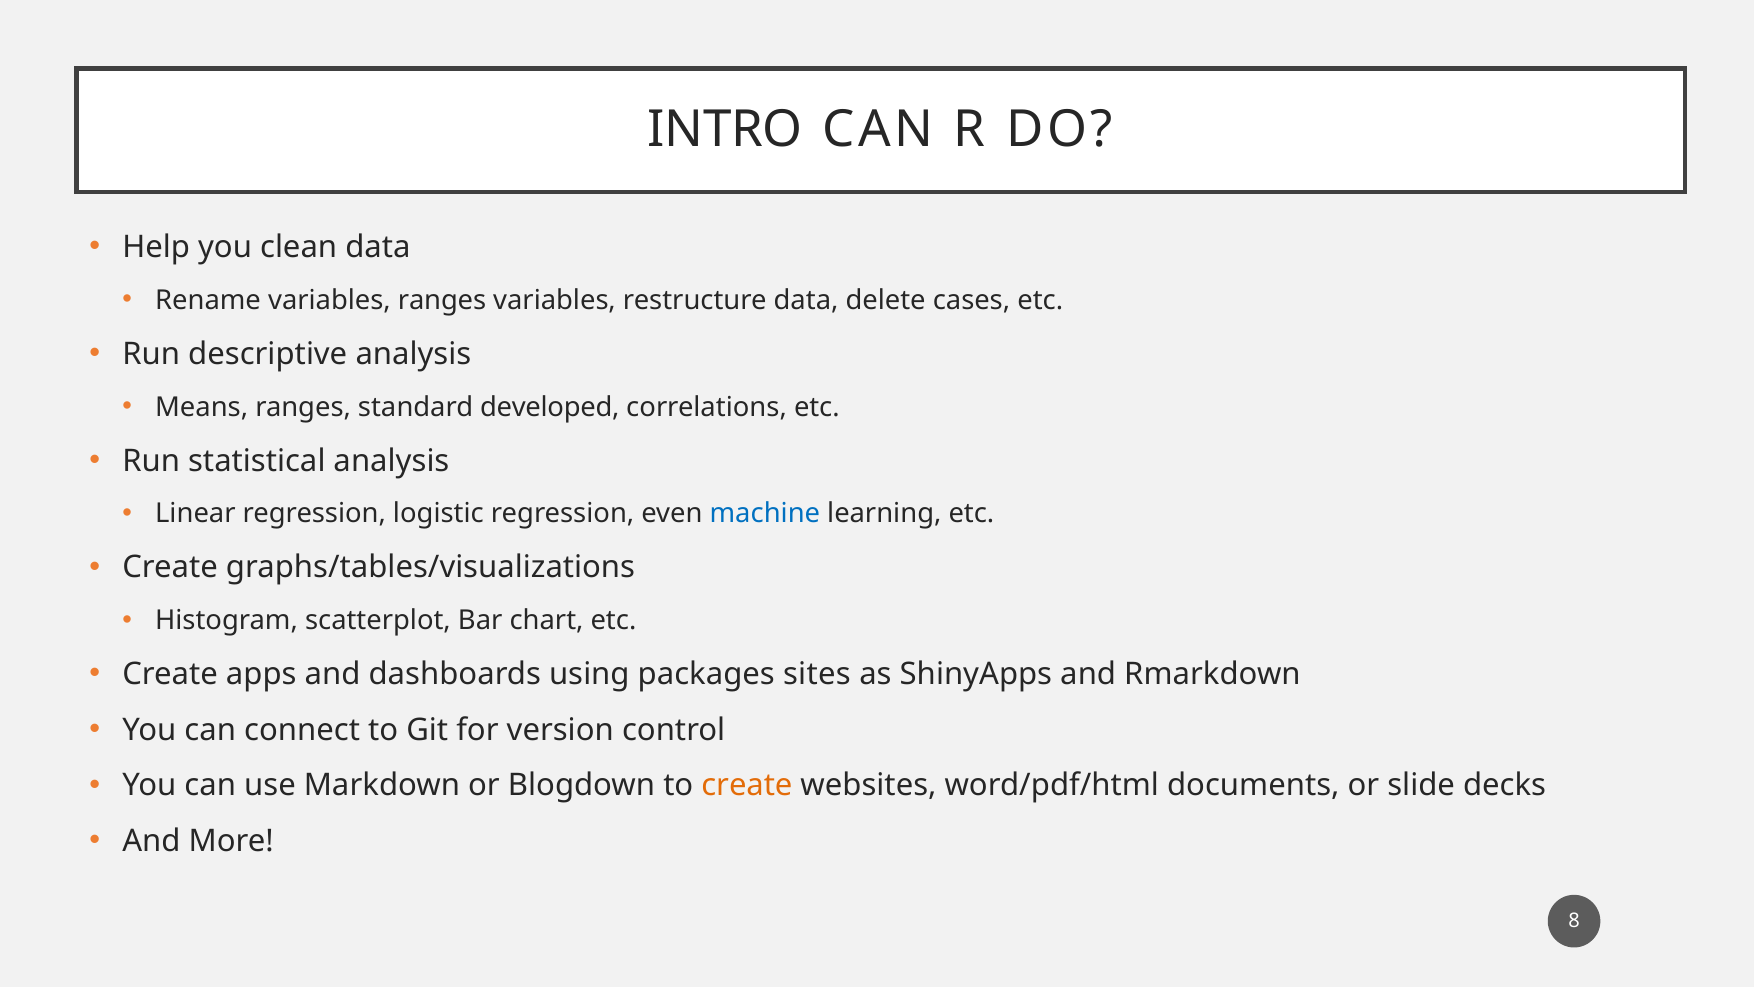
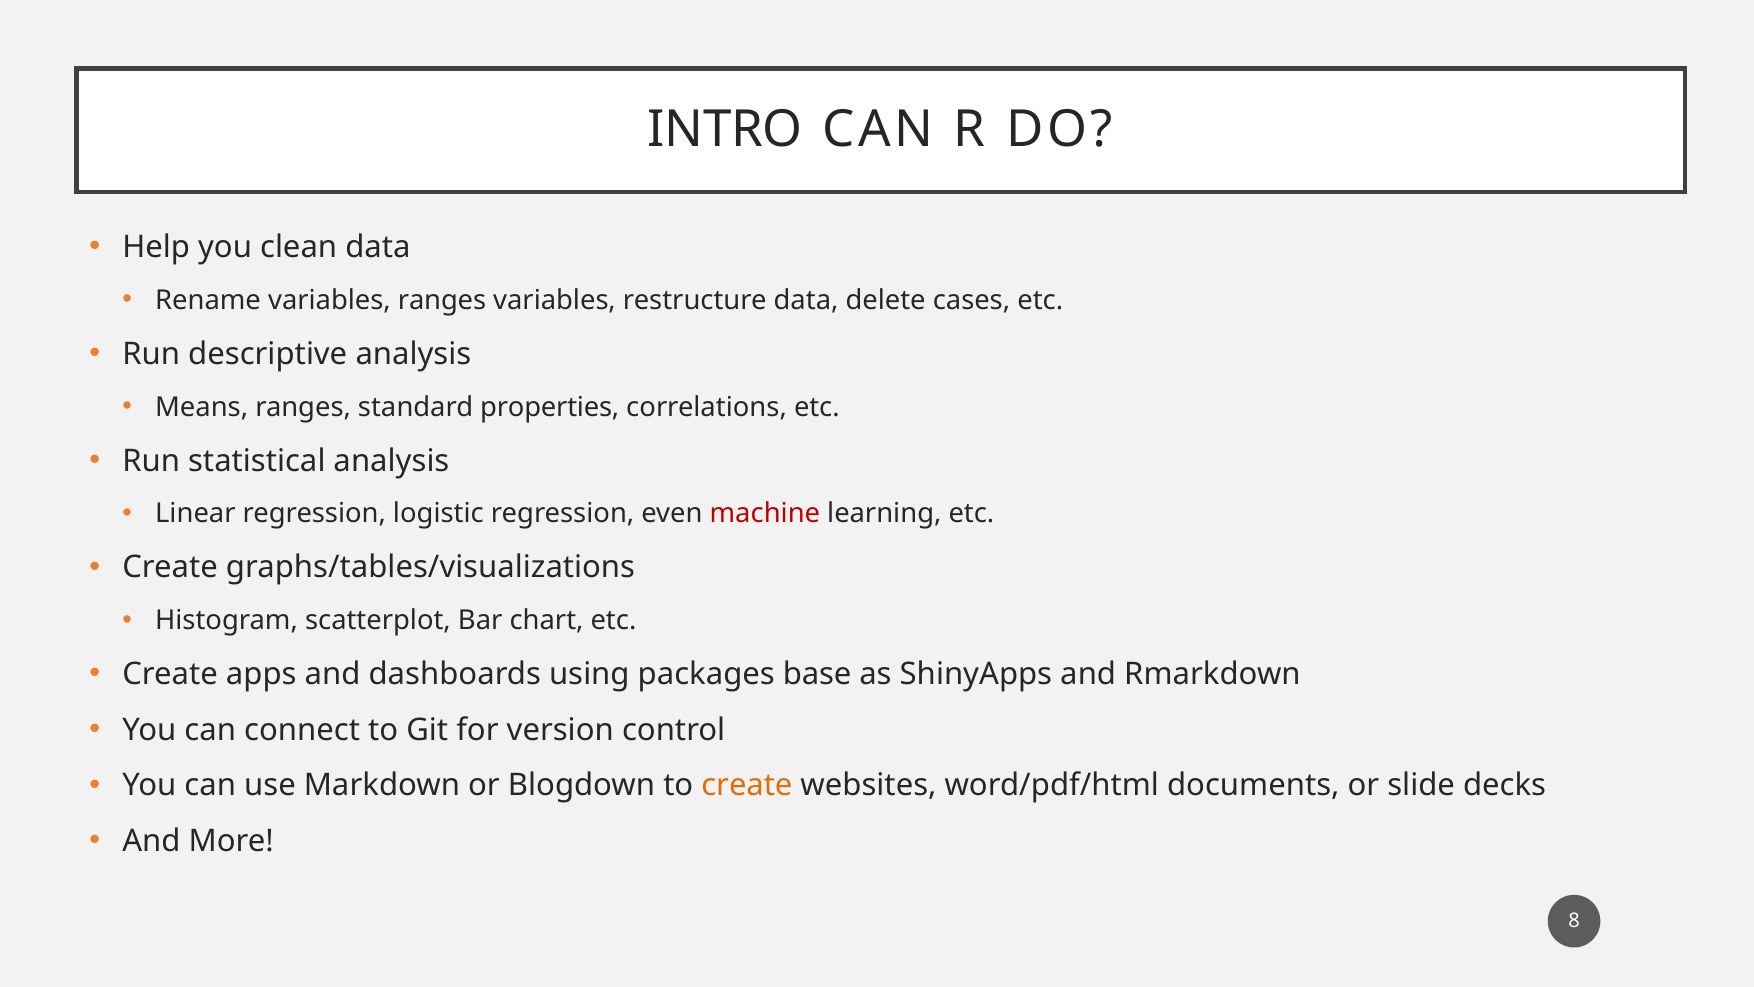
developed: developed -> properties
machine colour: blue -> red
sites: sites -> base
